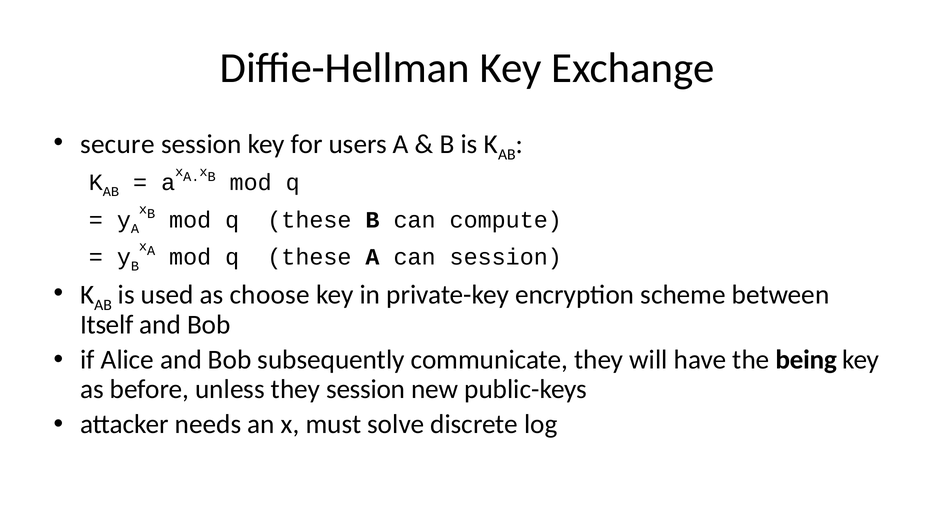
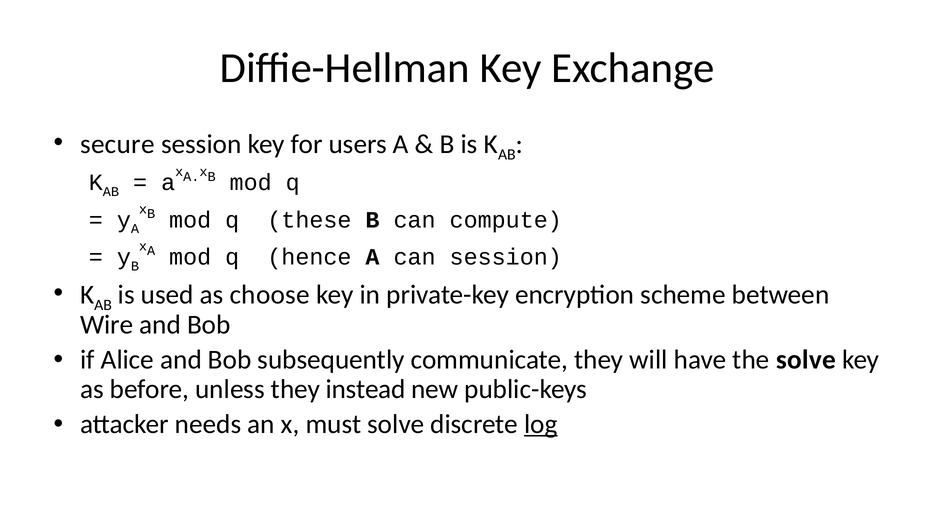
A mod q these: these -> hence
Itself: Itself -> Wire
the being: being -> solve
they session: session -> instead
log underline: none -> present
